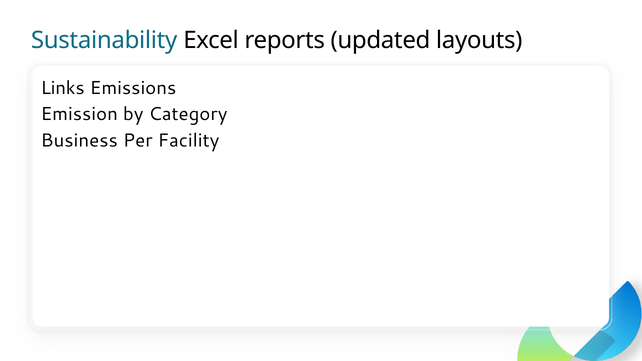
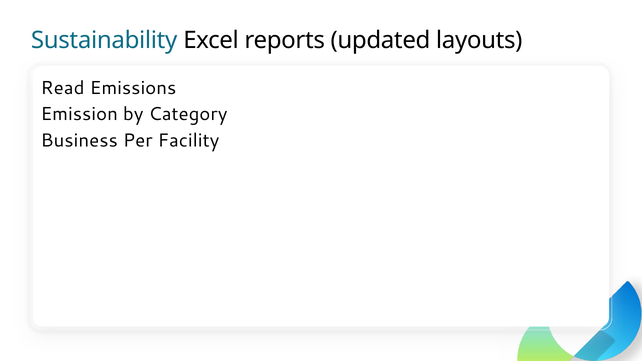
Links: Links -> Read
